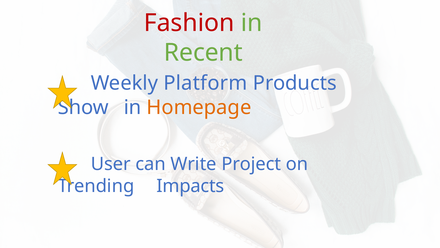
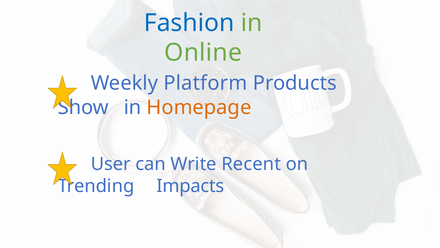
Fashion colour: red -> blue
Recent: Recent -> Online
Project: Project -> Recent
